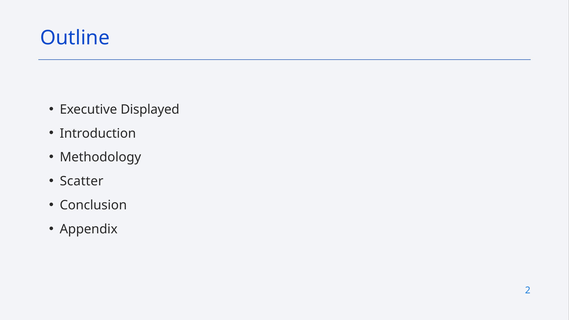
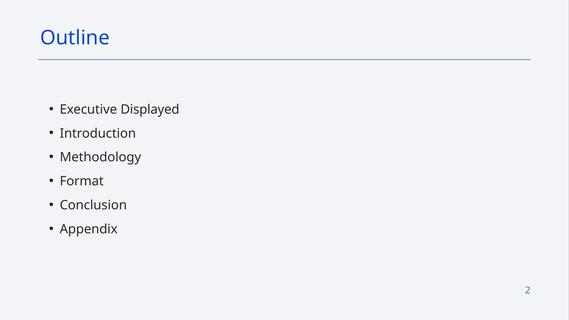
Scatter: Scatter -> Format
